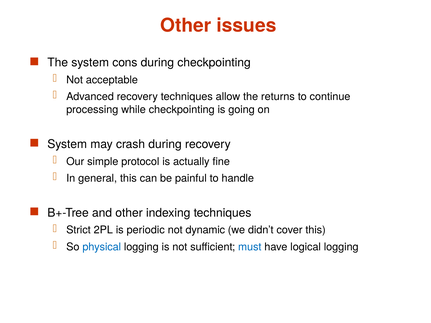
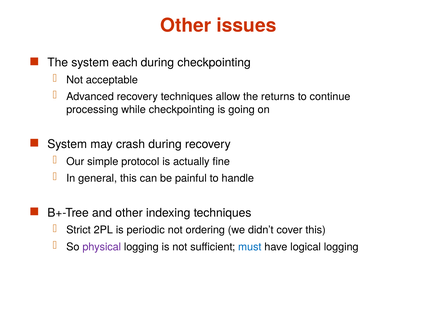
cons: cons -> each
dynamic: dynamic -> ordering
physical colour: blue -> purple
